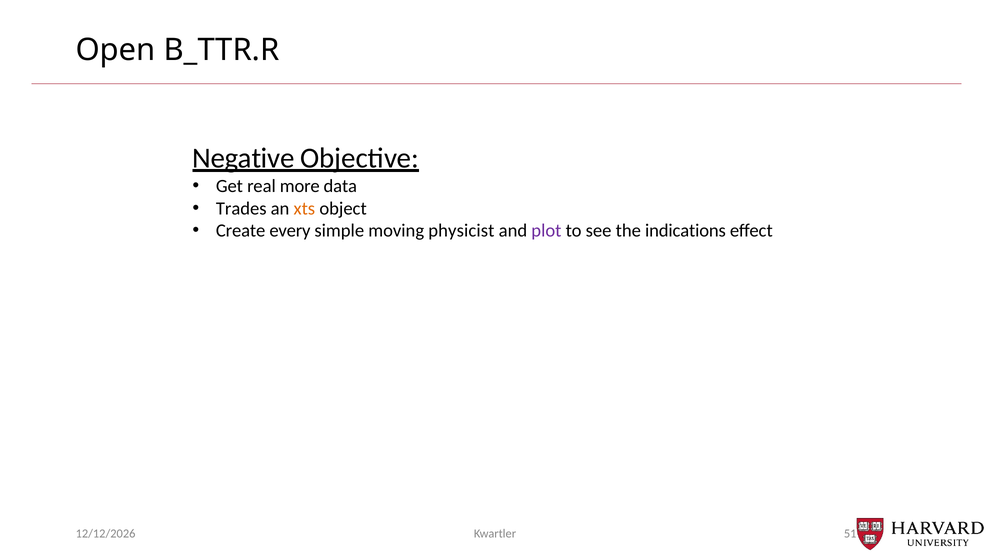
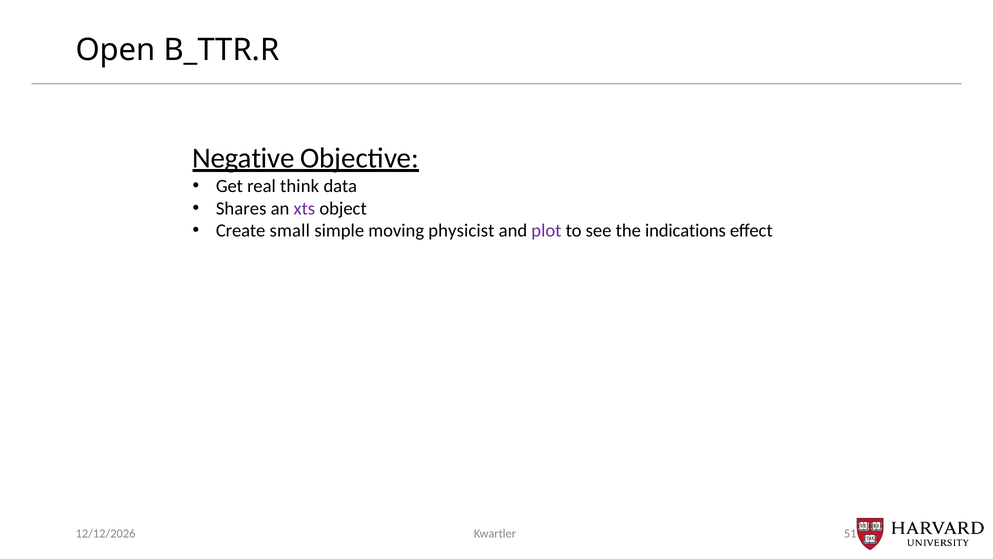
more: more -> think
Trades: Trades -> Shares
xts colour: orange -> purple
every: every -> small
